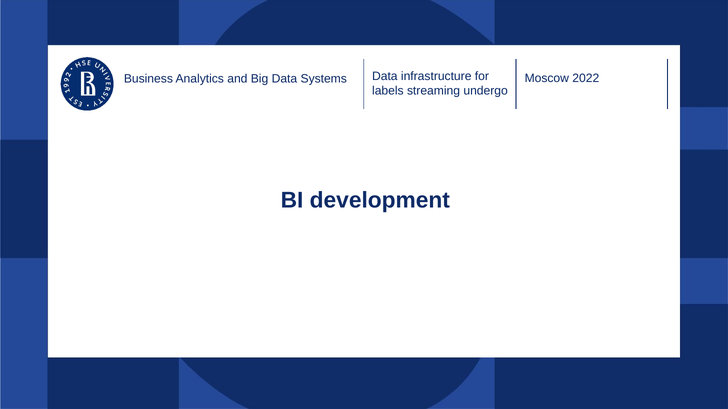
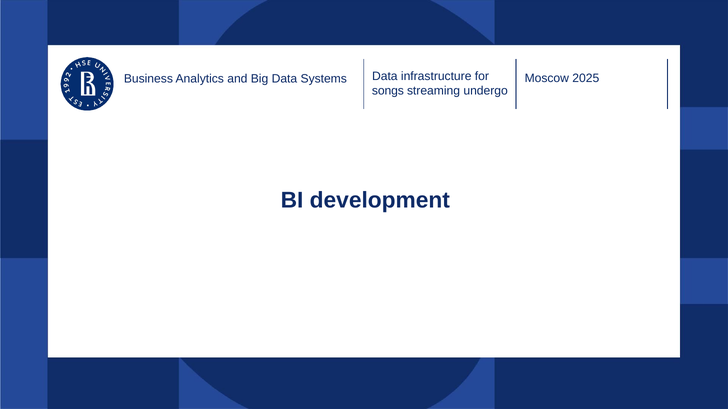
2022: 2022 -> 2025
labels: labels -> songs
